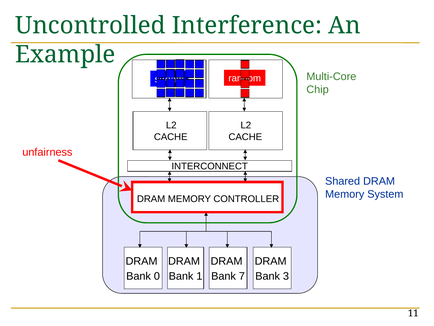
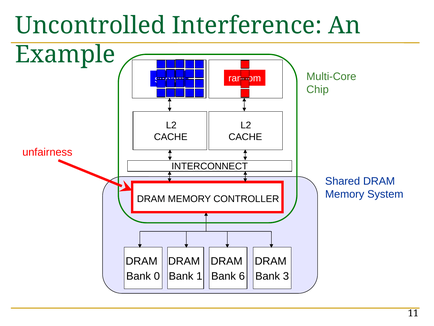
7: 7 -> 6
